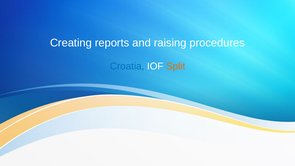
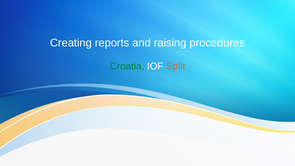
Croatia colour: blue -> green
